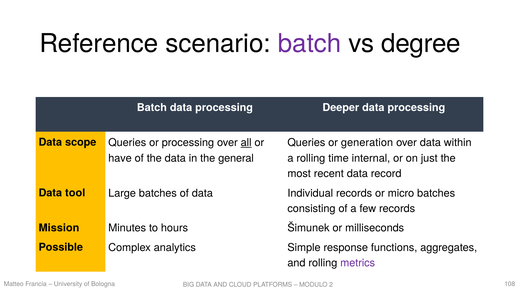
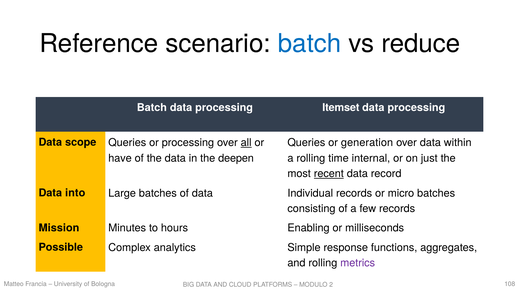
batch at (310, 44) colour: purple -> blue
degree: degree -> reduce
Deeper: Deeper -> Itemset
general: general -> deepen
recent underline: none -> present
tool: tool -> into
Šimunek: Šimunek -> Enabling
